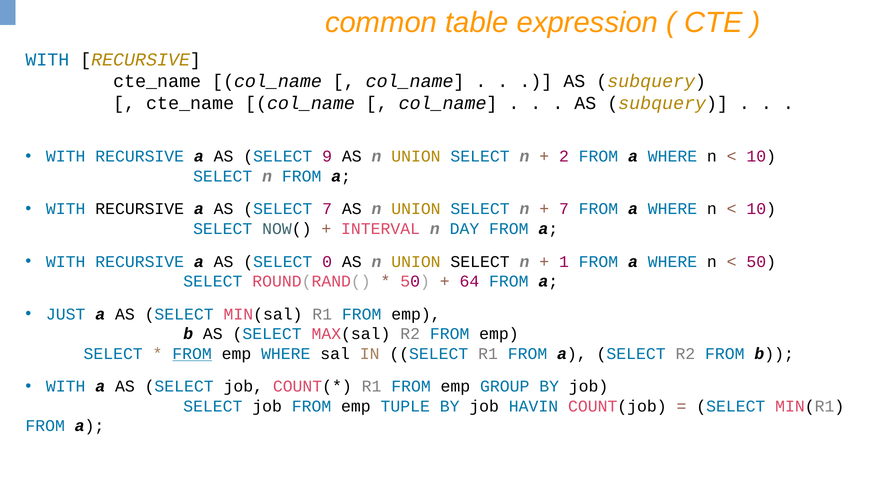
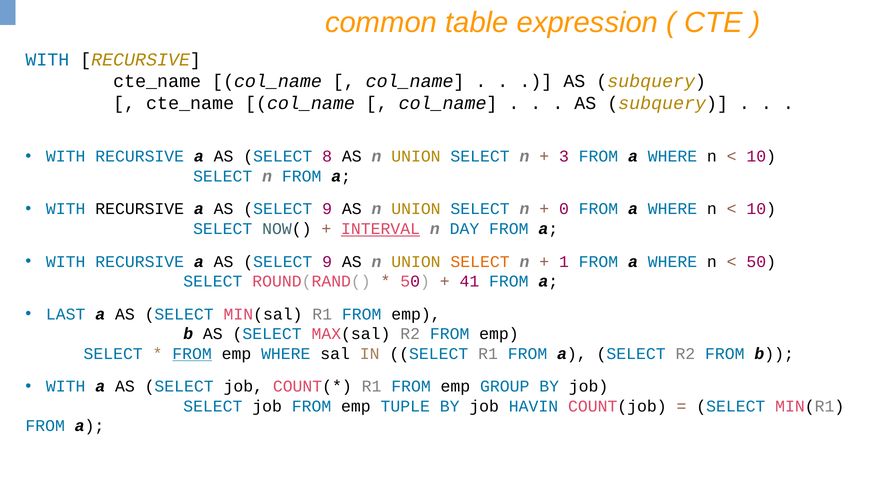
9: 9 -> 8
2: 2 -> 3
7 at (327, 209): 7 -> 9
7 at (564, 209): 7 -> 0
INTERVAL underline: none -> present
0 at (327, 262): 0 -> 9
SELECT at (480, 262) colour: black -> orange
64: 64 -> 41
JUST: JUST -> LAST
